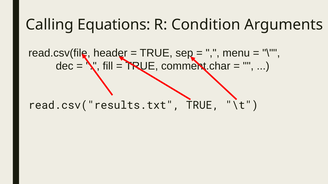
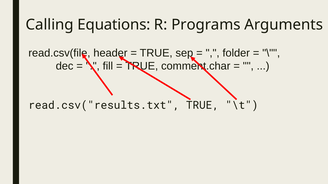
Condition: Condition -> Programs
menu: menu -> folder
